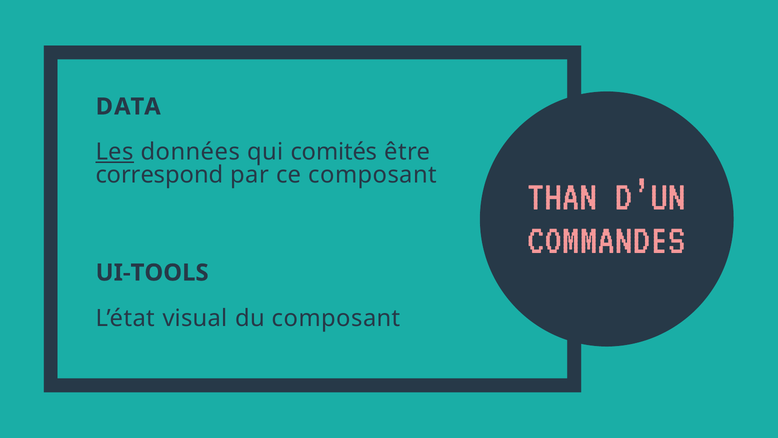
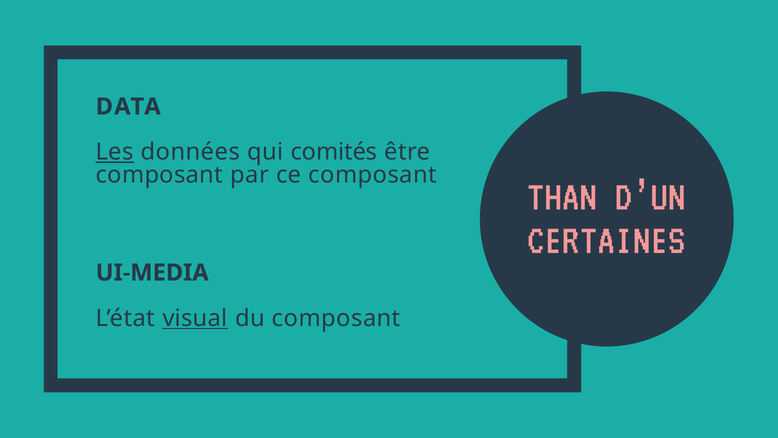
correspond at (159, 175): correspond -> composant
COMMANDES: COMMANDES -> CERTAINES
UI-TOOLS: UI-TOOLS -> UI-MEDIA
visual underline: none -> present
